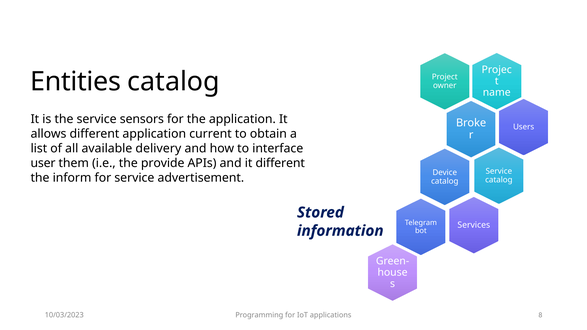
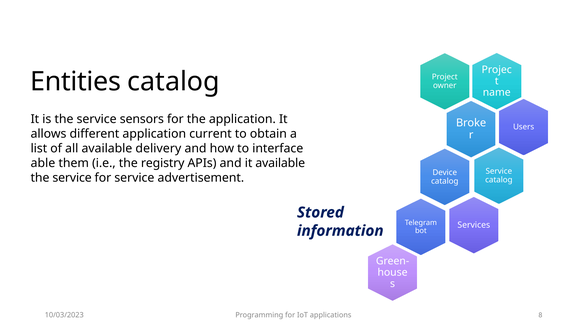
user: user -> able
provide: provide -> registry
it different: different -> available
inform at (72, 178): inform -> service
